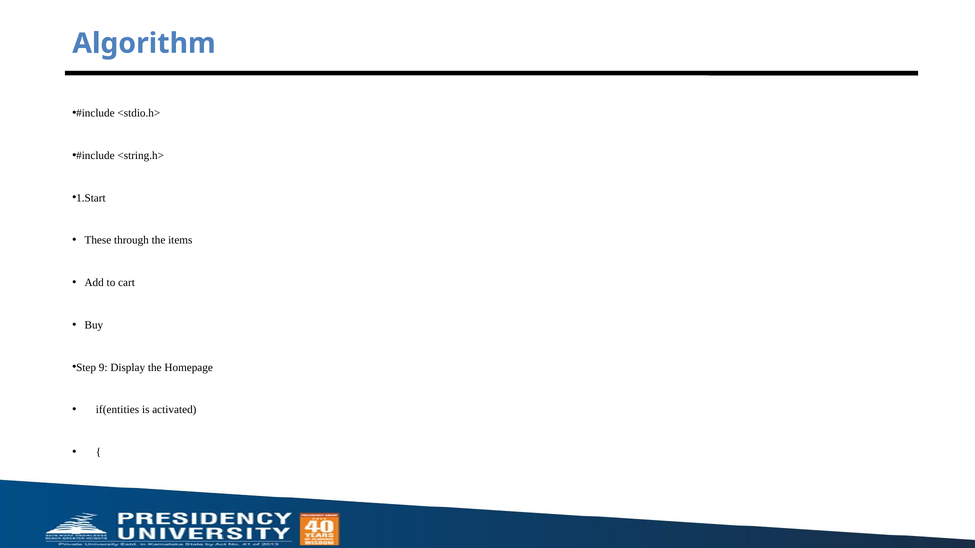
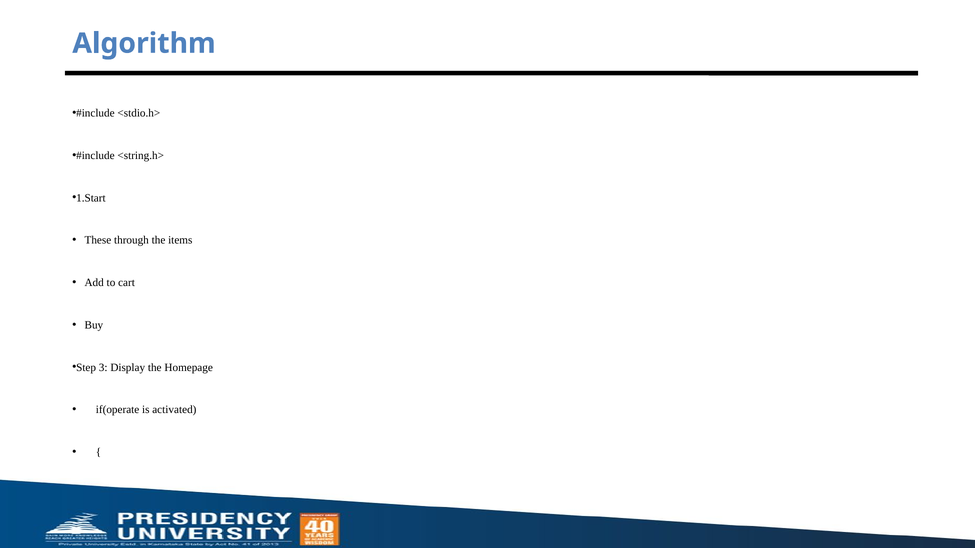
9: 9 -> 3
if(entities: if(entities -> if(operate
